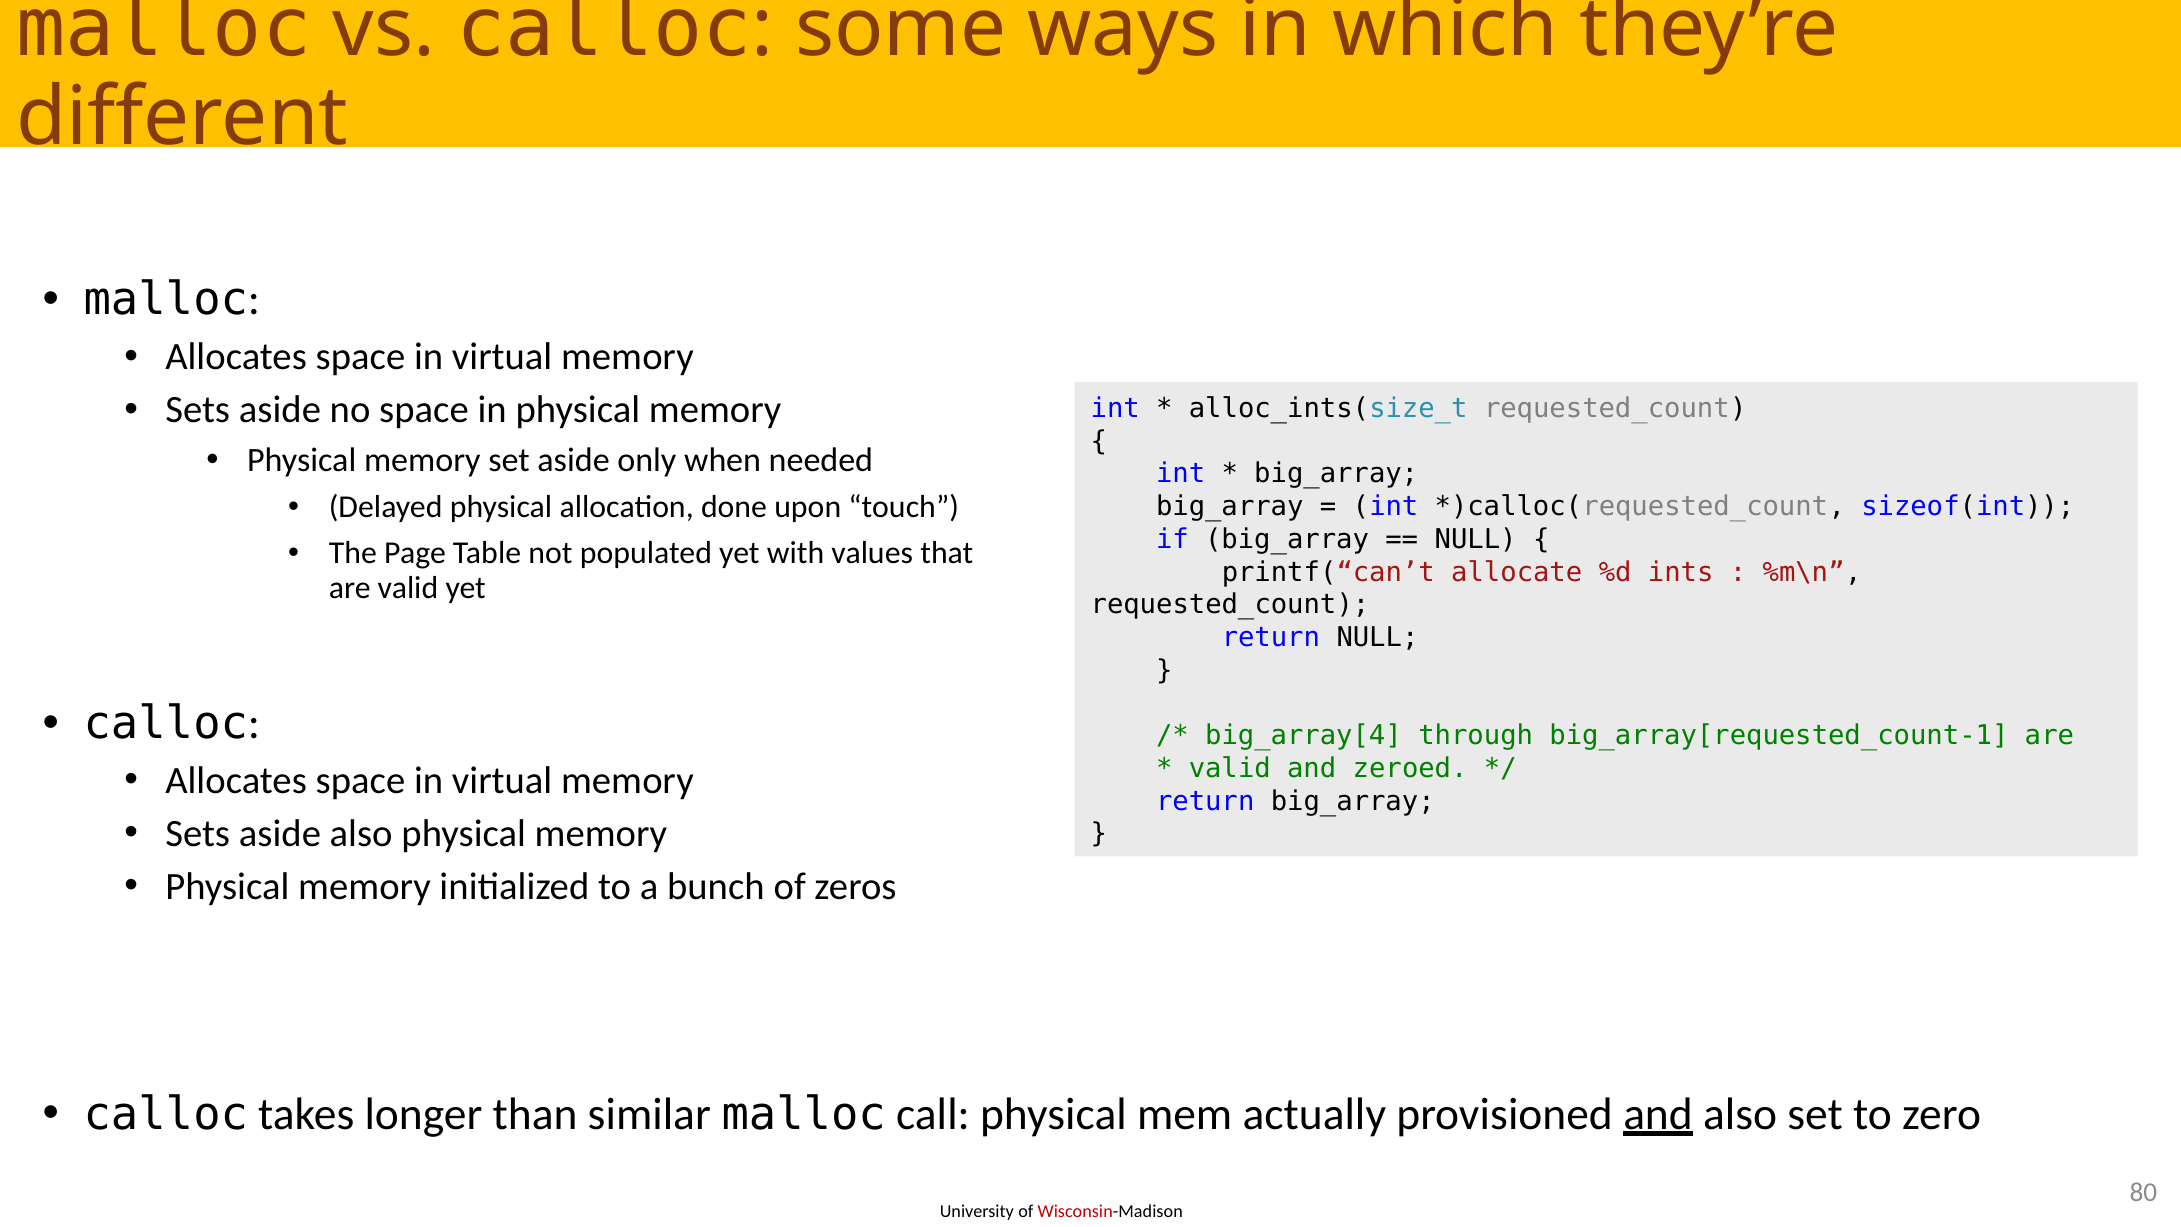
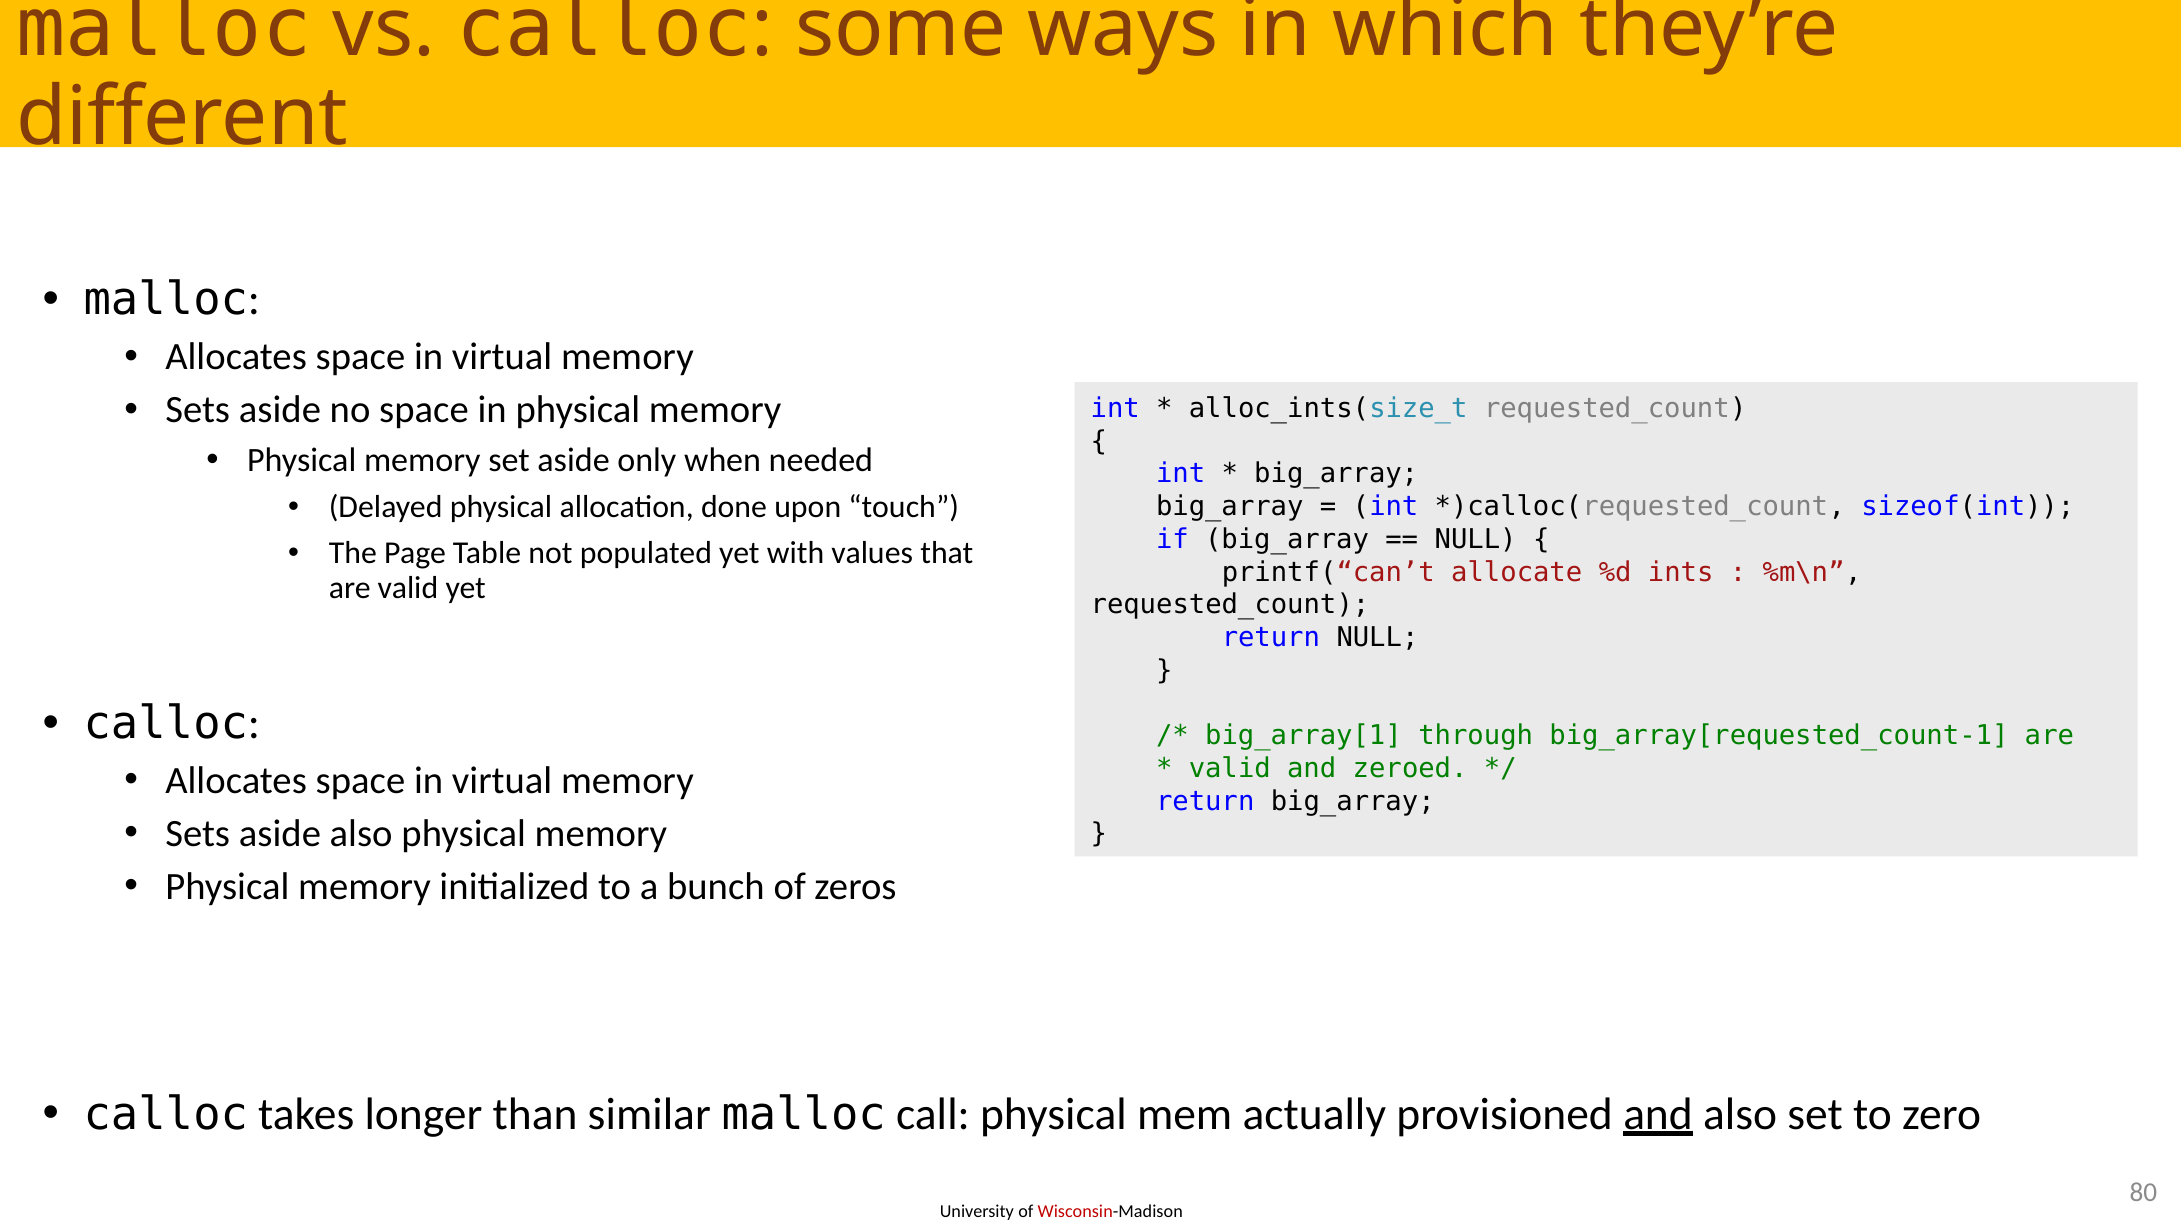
big_array[4: big_array[4 -> big_array[1
